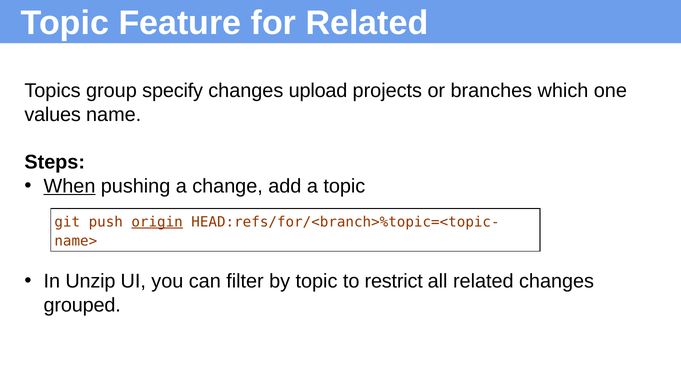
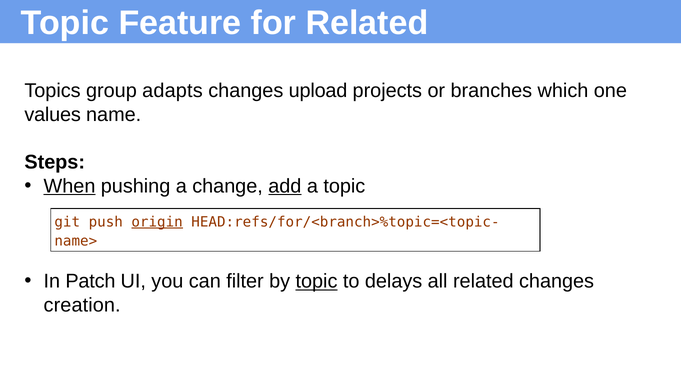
specify: specify -> adapts
add underline: none -> present
Unzip: Unzip -> Patch
topic at (317, 281) underline: none -> present
restrict: restrict -> delays
grouped: grouped -> creation
